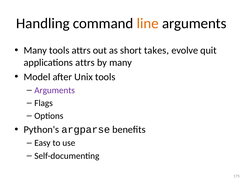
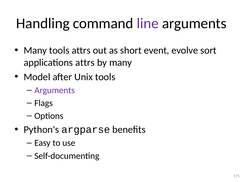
line colour: orange -> purple
takes: takes -> event
quit: quit -> sort
